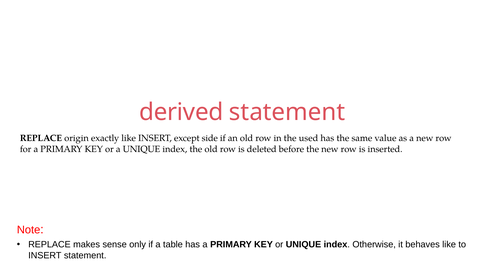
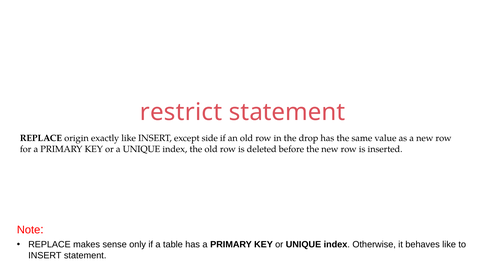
derived: derived -> restrict
used: used -> drop
